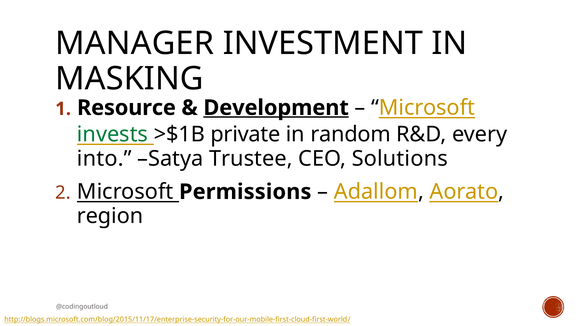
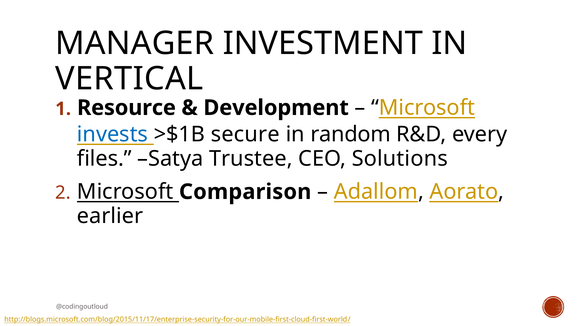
MASKING: MASKING -> VERTICAL
Development underline: present -> none
invests colour: green -> blue
private: private -> secure
into: into -> files
Permissions: Permissions -> Comparison
region: region -> earlier
